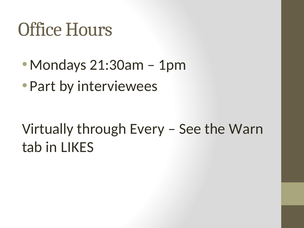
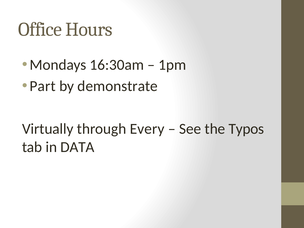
21:30am: 21:30am -> 16:30am
interviewees: interviewees -> demonstrate
Warn: Warn -> Typos
LIKES: LIKES -> DATA
